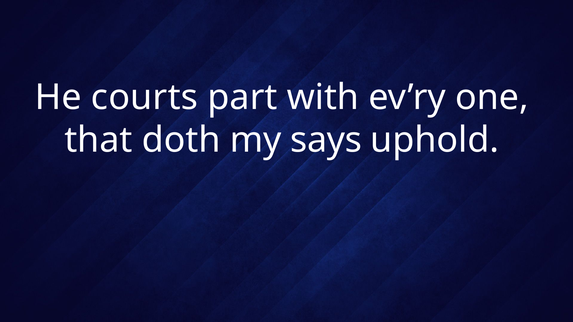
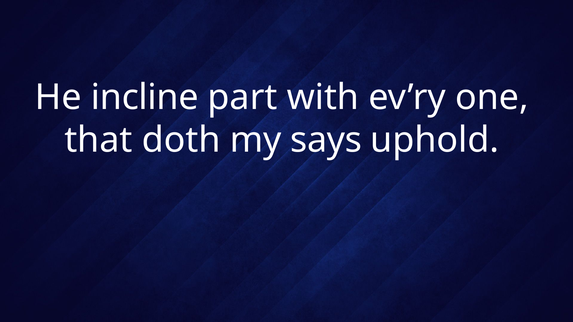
courts: courts -> incline
